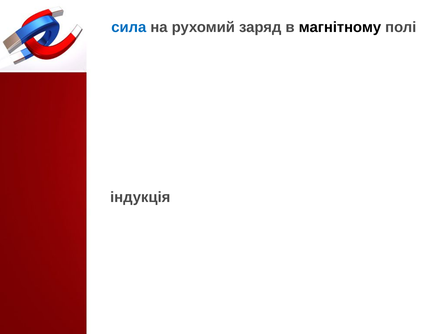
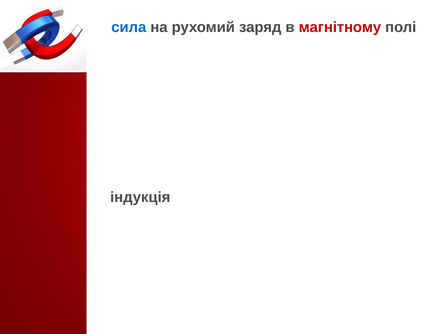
магнітному colour: black -> red
